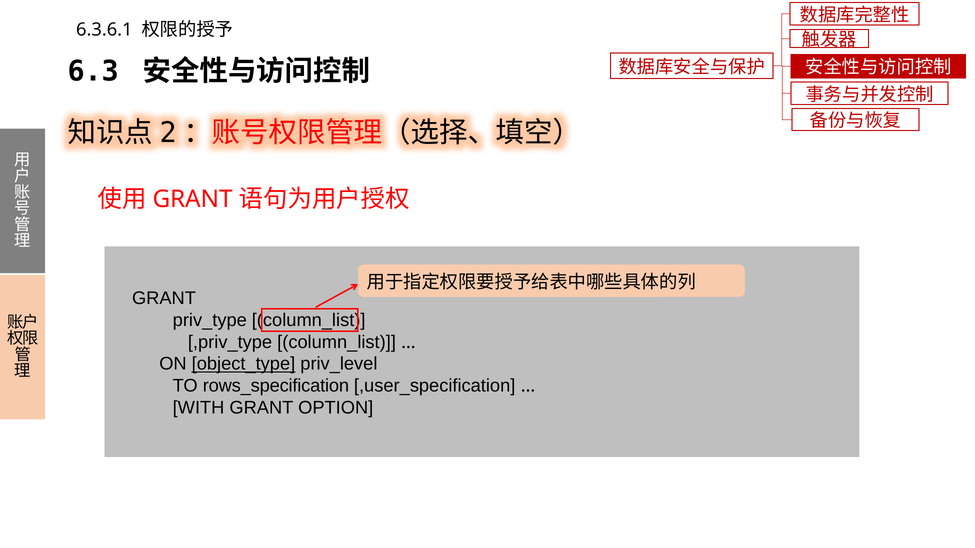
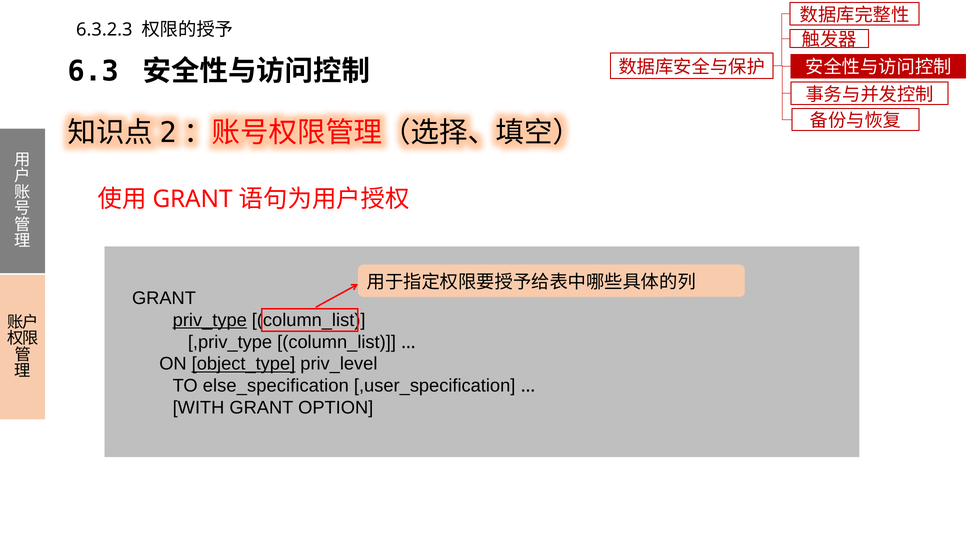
6.3.6.1: 6.3.6.1 -> 6.3.2.3
priv_type underline: none -> present
rows_specification: rows_specification -> else_specification
